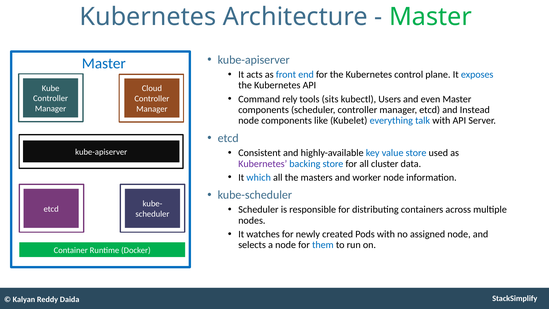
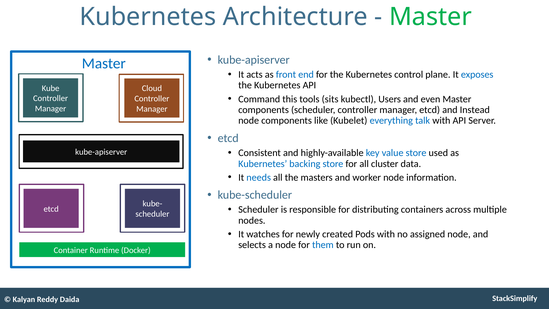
rely: rely -> this
Kubernetes at (263, 164) colour: purple -> blue
which: which -> needs
